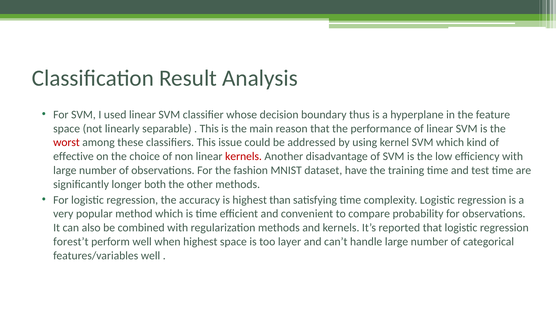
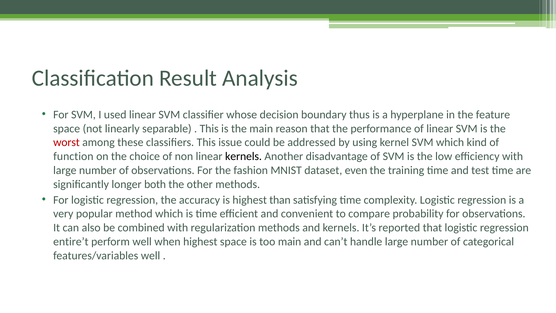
effective: effective -> function
kernels at (244, 156) colour: red -> black
have: have -> even
forest’t: forest’t -> entire’t
too layer: layer -> main
